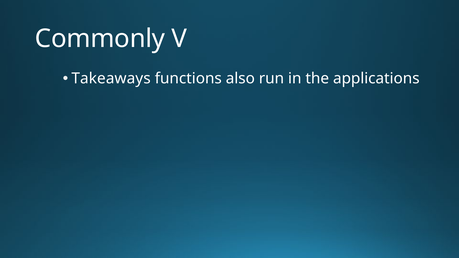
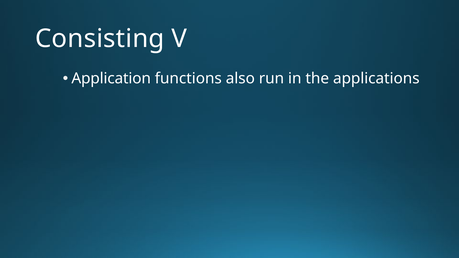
Commonly: Commonly -> Consisting
Takeaways: Takeaways -> Application
